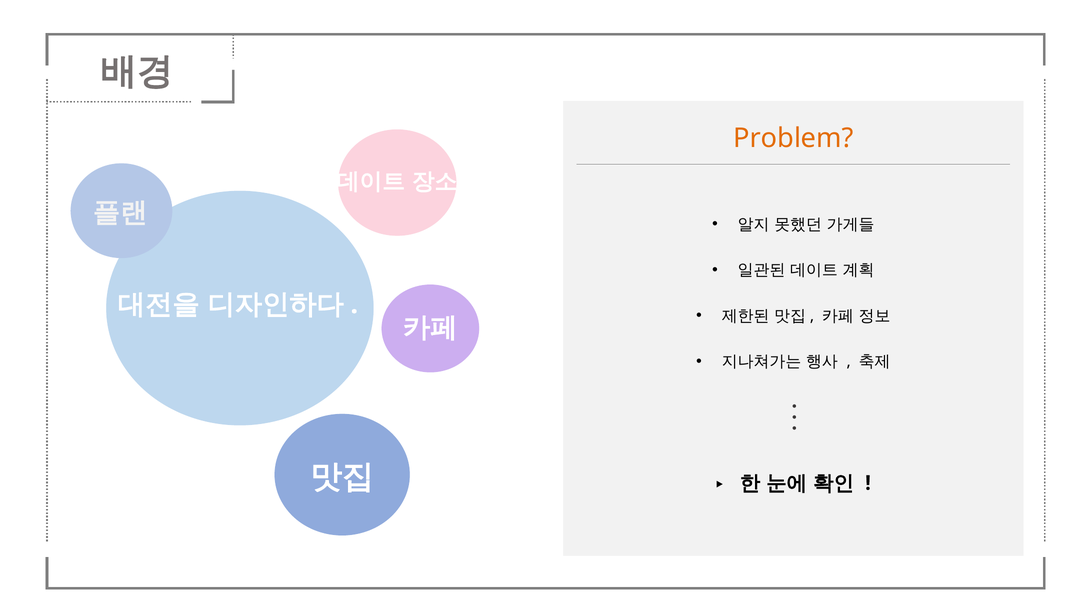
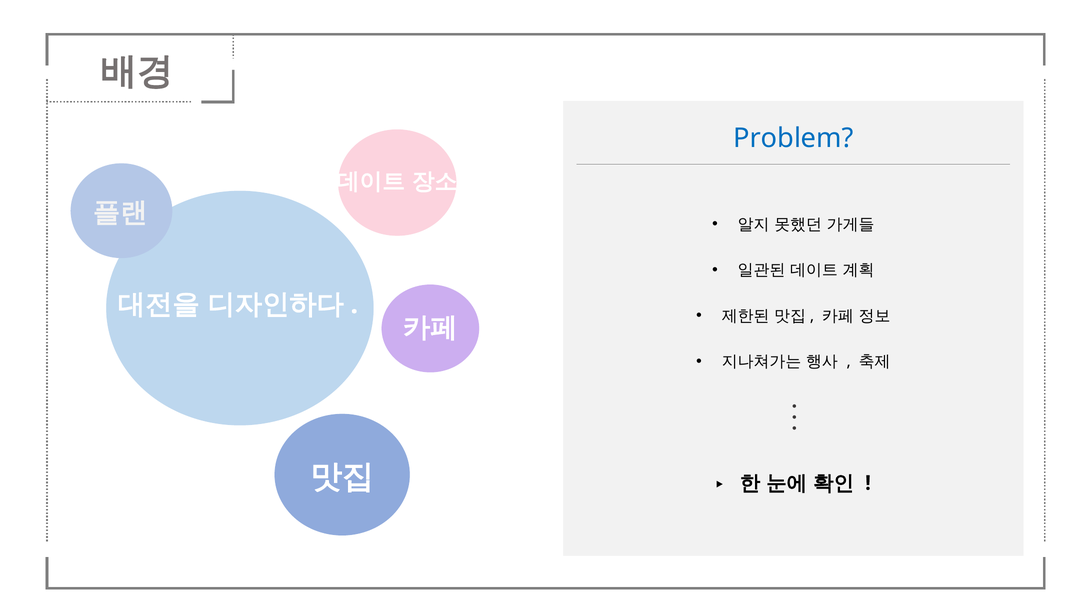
Problem colour: orange -> blue
